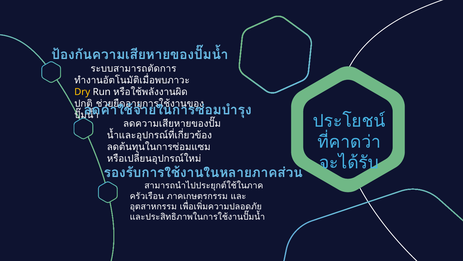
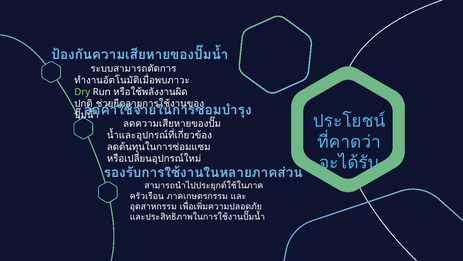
Dry colour: yellow -> light green
